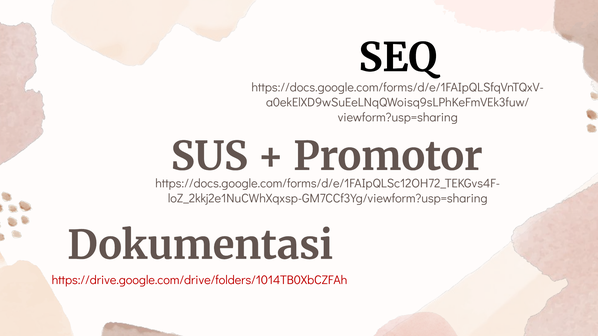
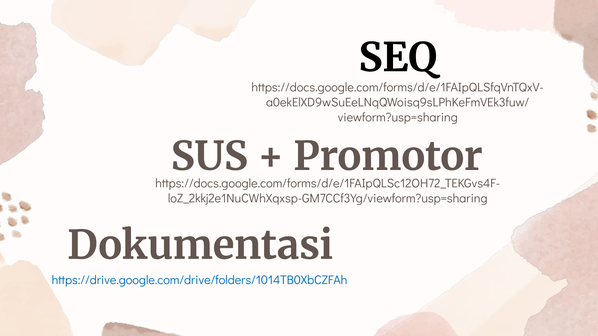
https://drive.google.com/drive/folders/1014TB0XbCZFAh colour: red -> blue
